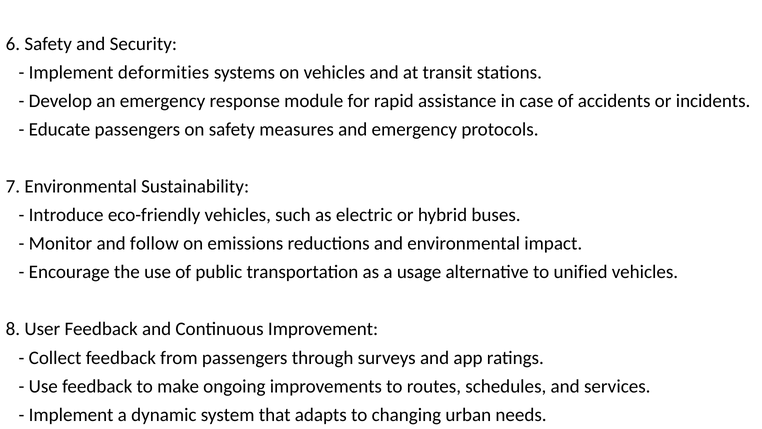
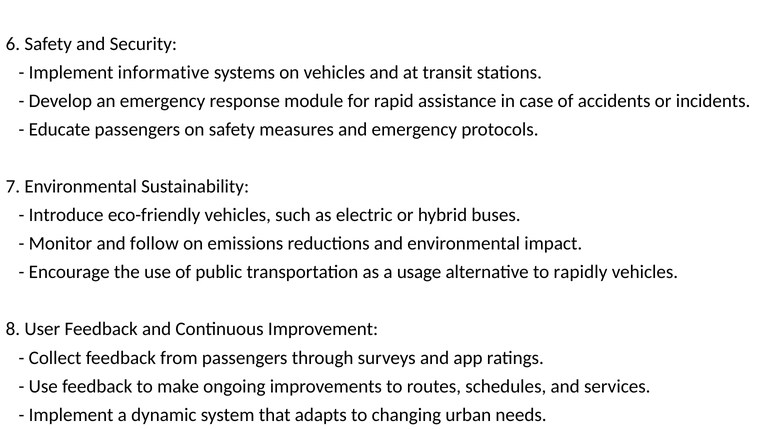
deformities: deformities -> informative
unified: unified -> rapidly
